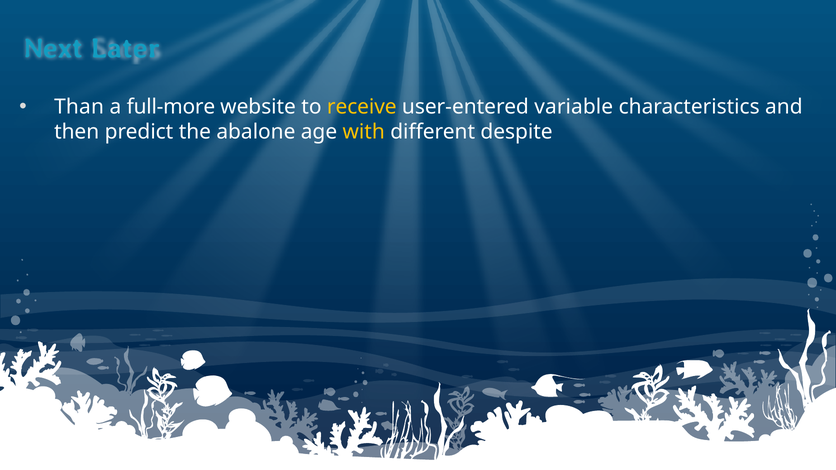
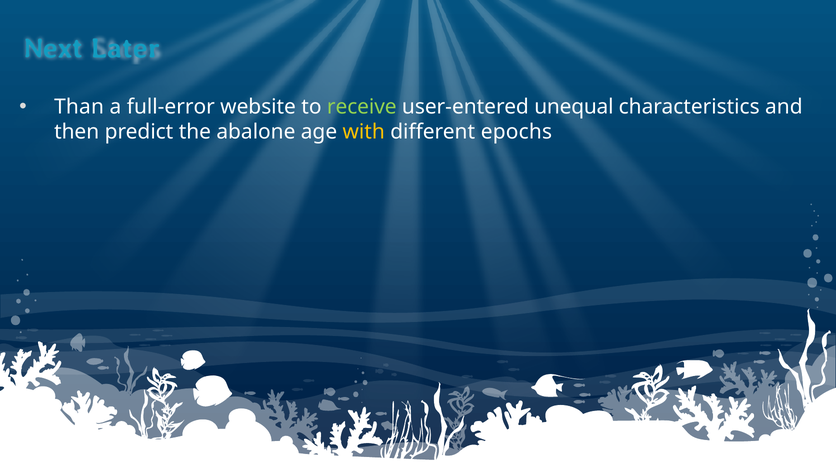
full-more: full-more -> full-error
receive colour: yellow -> light green
variable: variable -> unequal
despite: despite -> epochs
